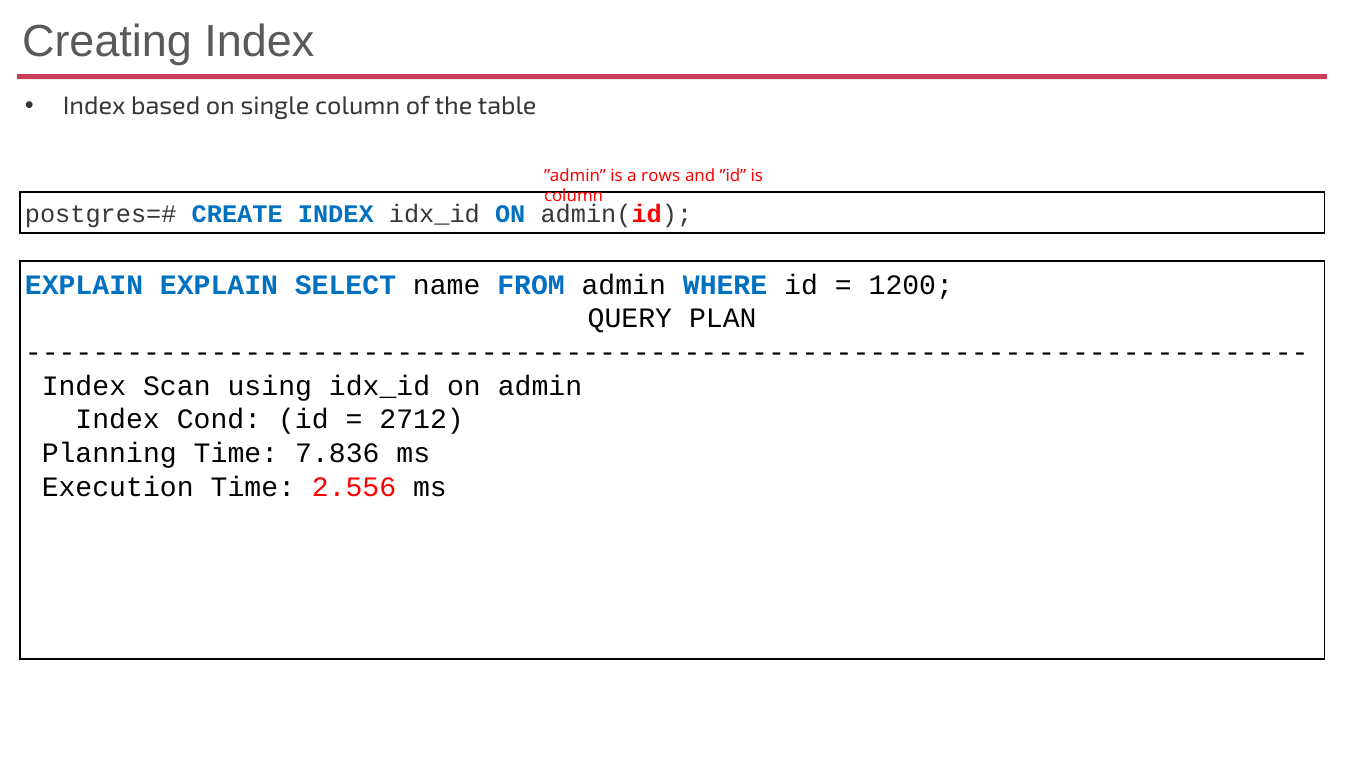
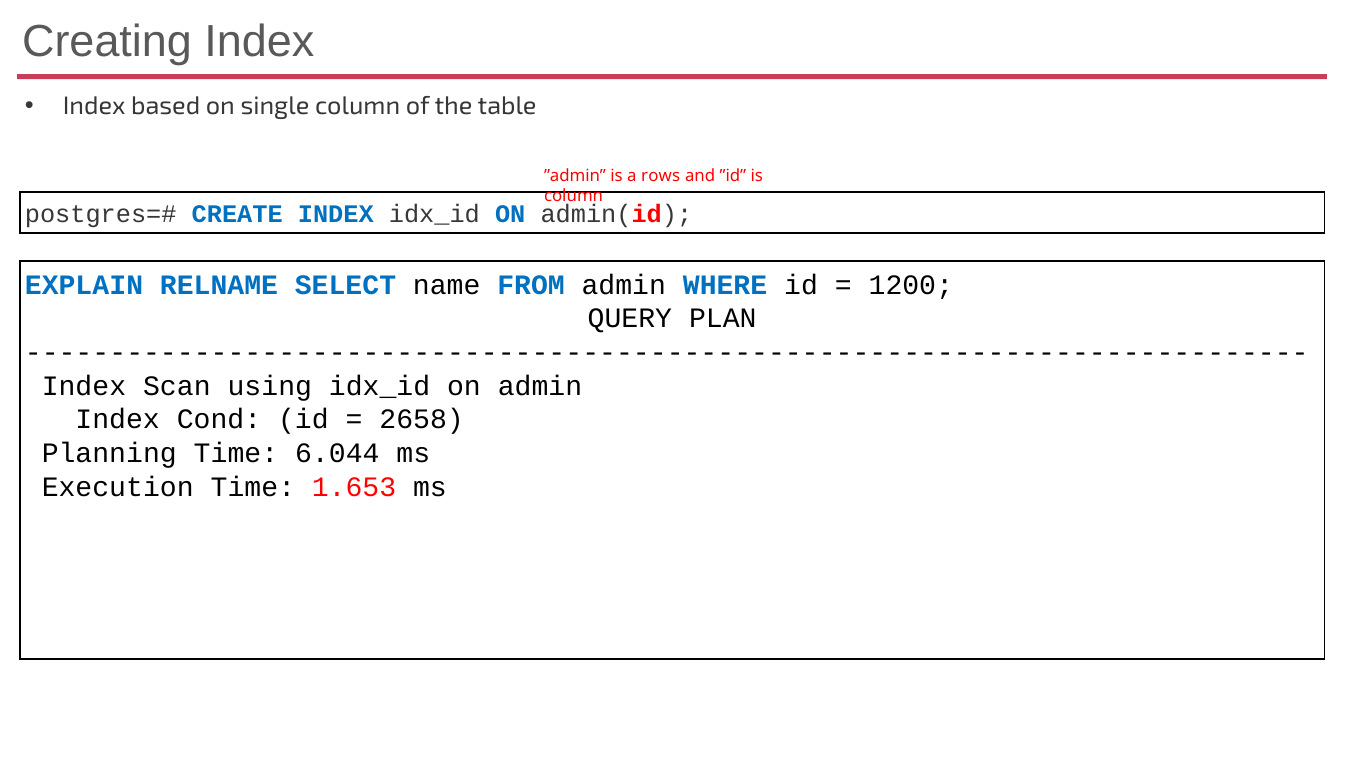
EXPLAIN EXPLAIN: EXPLAIN -> RELNAME
2712: 2712 -> 2658
7.836: 7.836 -> 6.044
2.556: 2.556 -> 1.653
